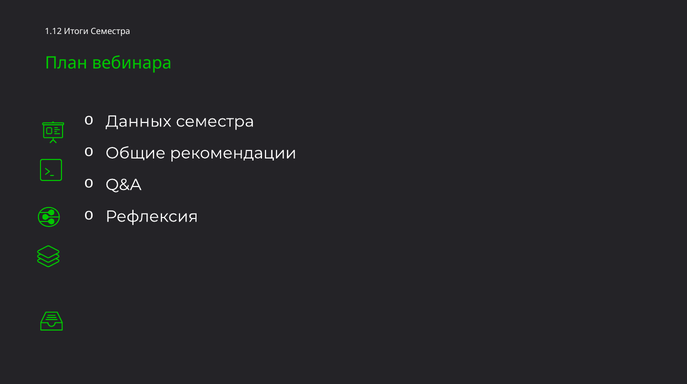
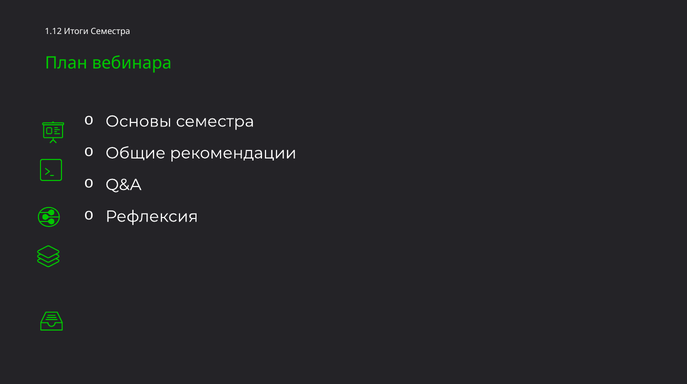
Данных: Данных -> Основы
